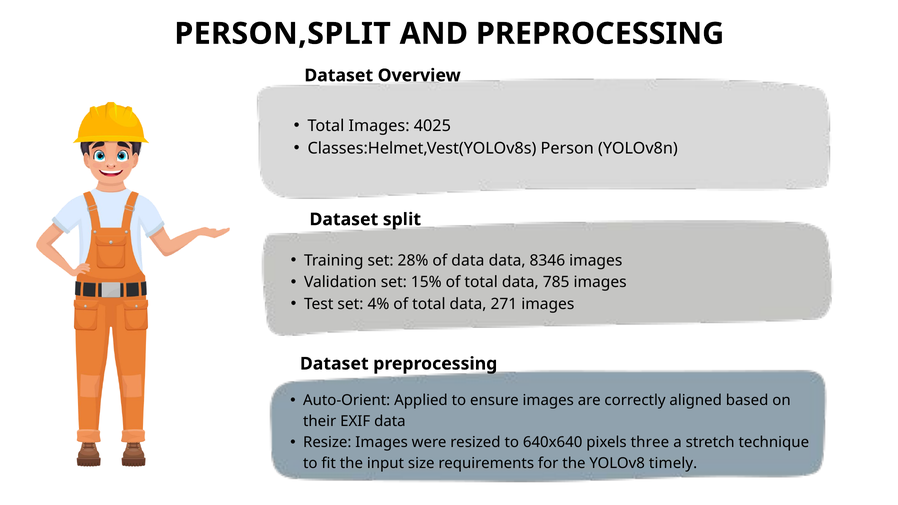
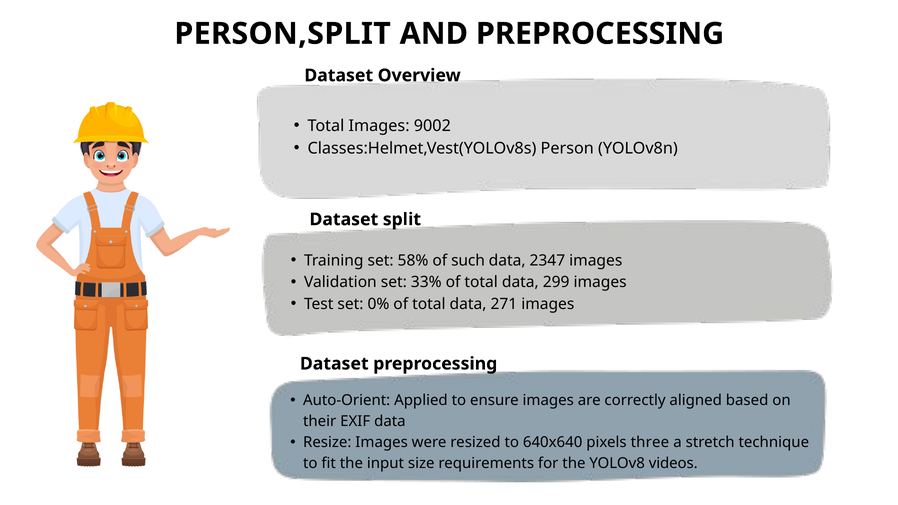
4025: 4025 -> 9002
28%: 28% -> 58%
of data: data -> such
8346: 8346 -> 2347
15%: 15% -> 33%
785: 785 -> 299
4%: 4% -> 0%
timely: timely -> videos
